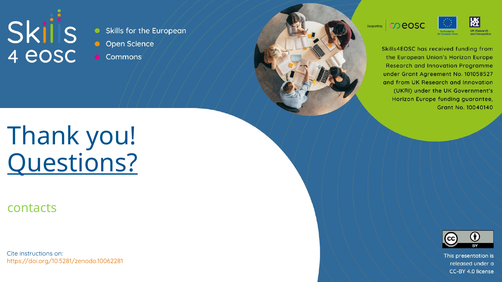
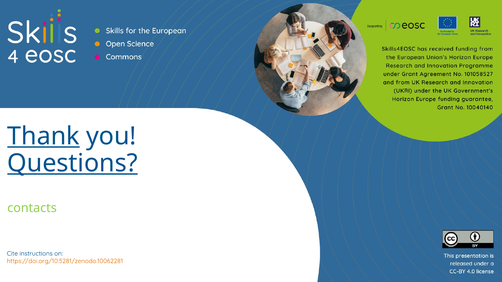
Thank underline: none -> present
